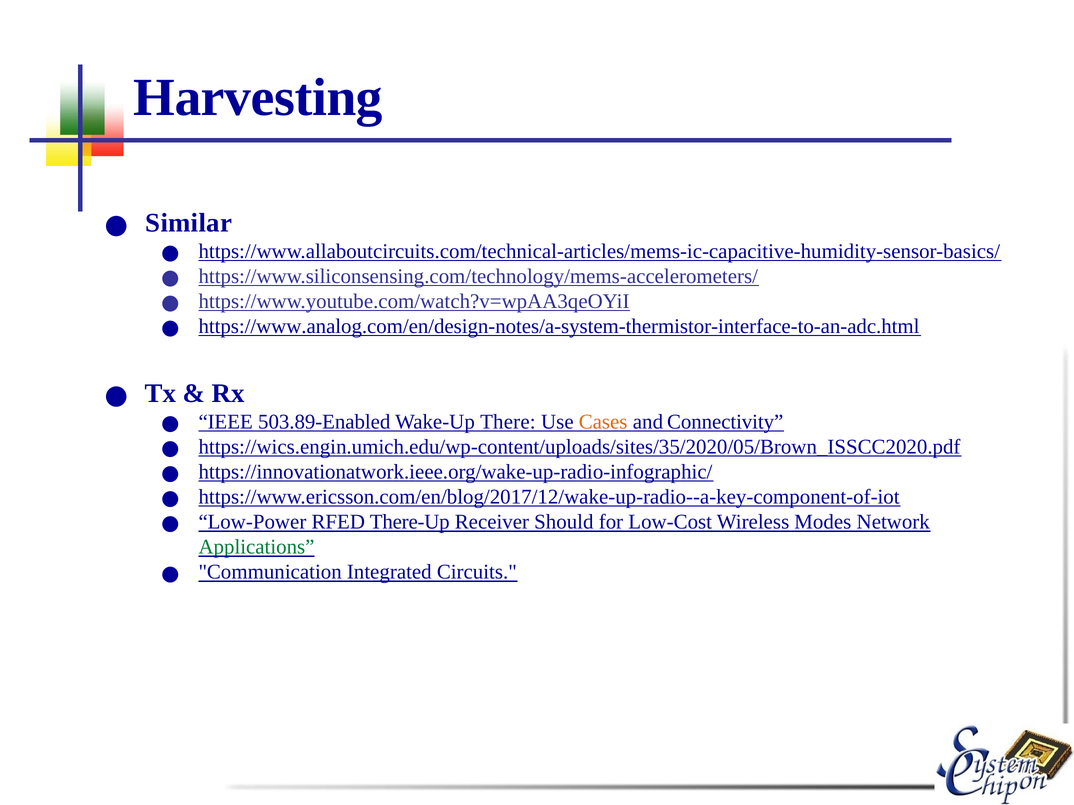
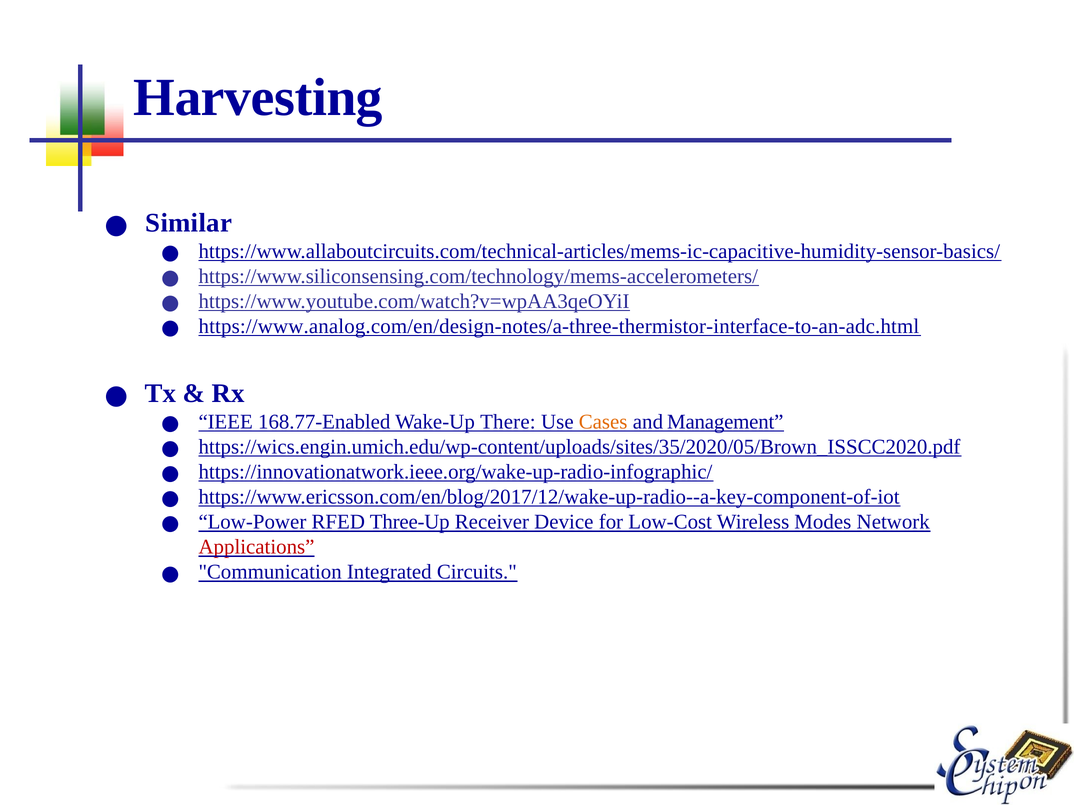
https://www.analog.com/en/design-notes/a-system-thermistor-interface-to-an-adc.html: https://www.analog.com/en/design-notes/a-system-thermistor-interface-to-an-adc.html -> https://www.analog.com/en/design-notes/a-three-thermistor-interface-to-an-adc.html
503.89-Enabled: 503.89-Enabled -> 168.77-Enabled
Connectivity: Connectivity -> Management
There-Up: There-Up -> Three-Up
Should: Should -> Device
Applications colour: green -> red
